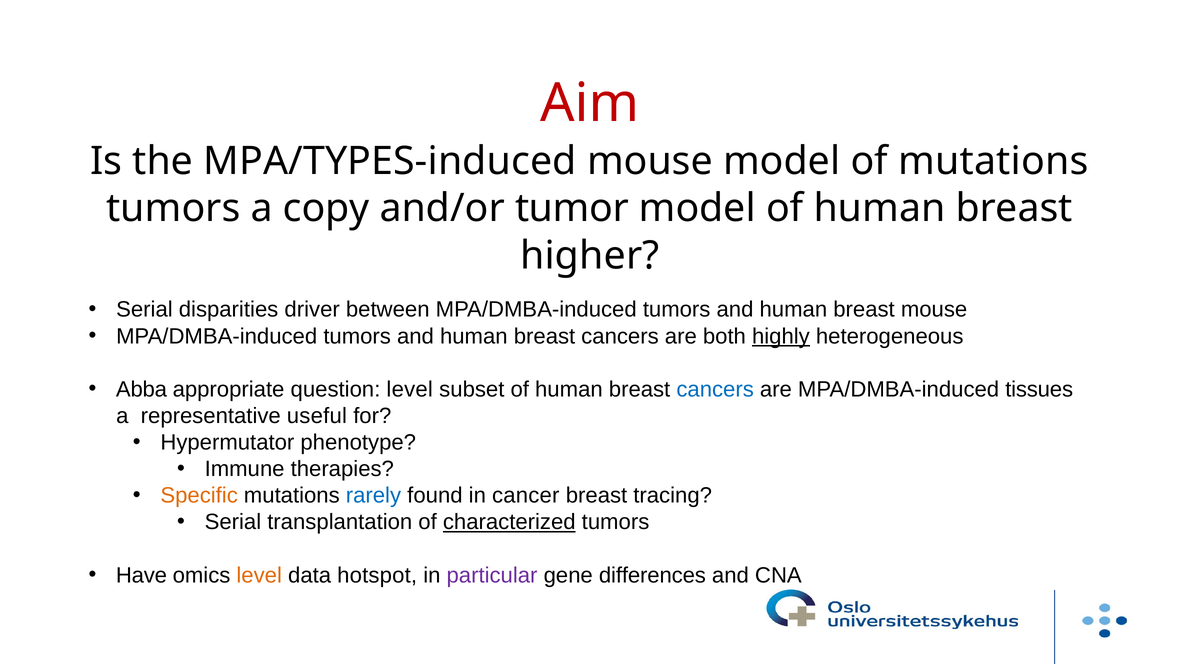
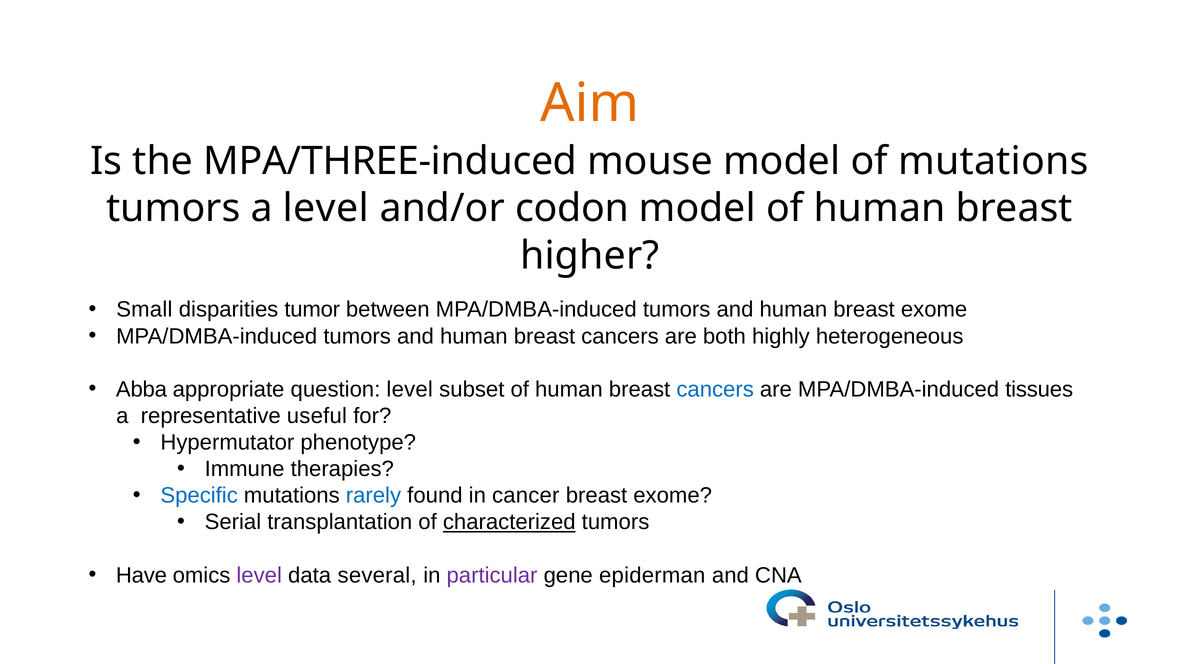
Aim colour: red -> orange
MPA/TYPES-induced: MPA/TYPES-induced -> MPA/THREE-induced
a copy: copy -> level
tumor: tumor -> codon
Serial at (144, 310): Serial -> Small
driver: driver -> tumor
human breast mouse: mouse -> exome
highly underline: present -> none
Specific colour: orange -> blue
tracing at (673, 495): tracing -> exome
level at (259, 575) colour: orange -> purple
hotspot: hotspot -> several
differences: differences -> epiderman
